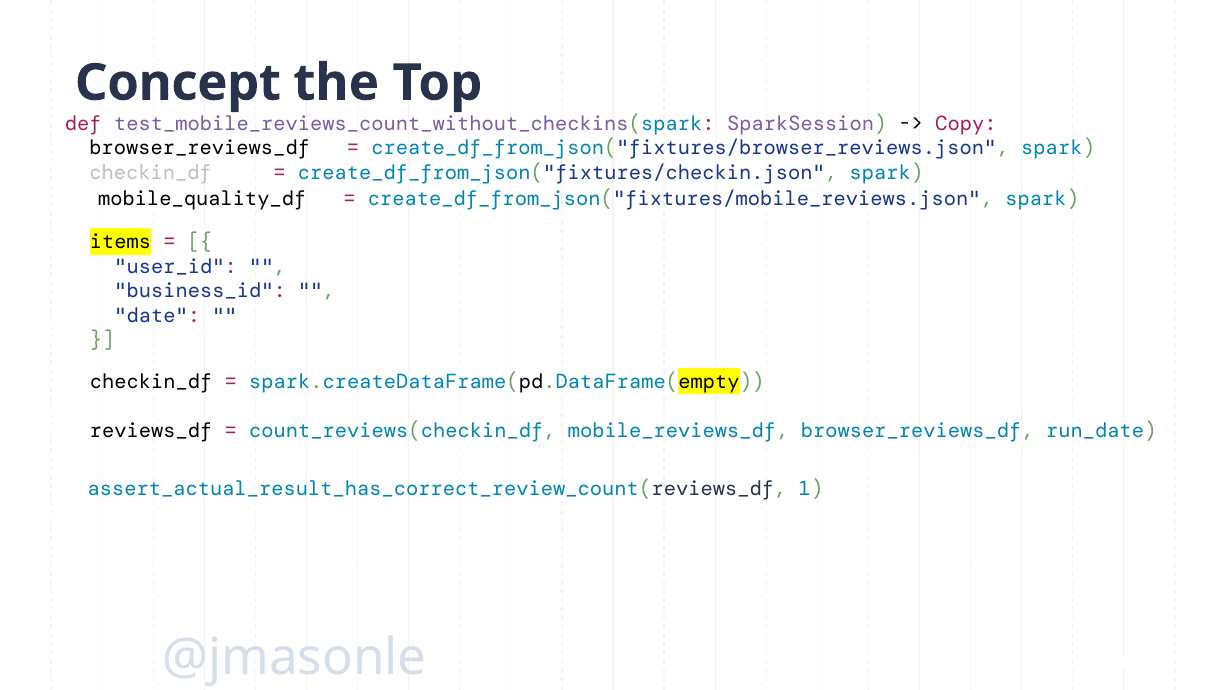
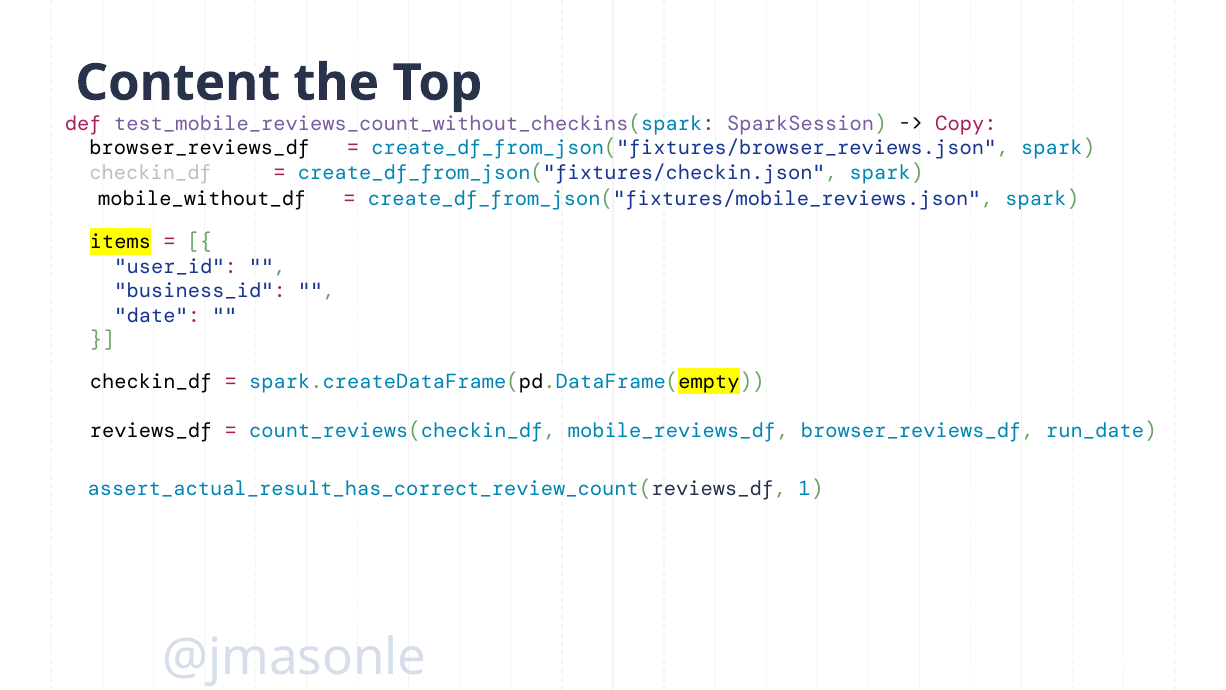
Concept: Concept -> Content
mobile_quality_df: mobile_quality_df -> mobile_without_df
